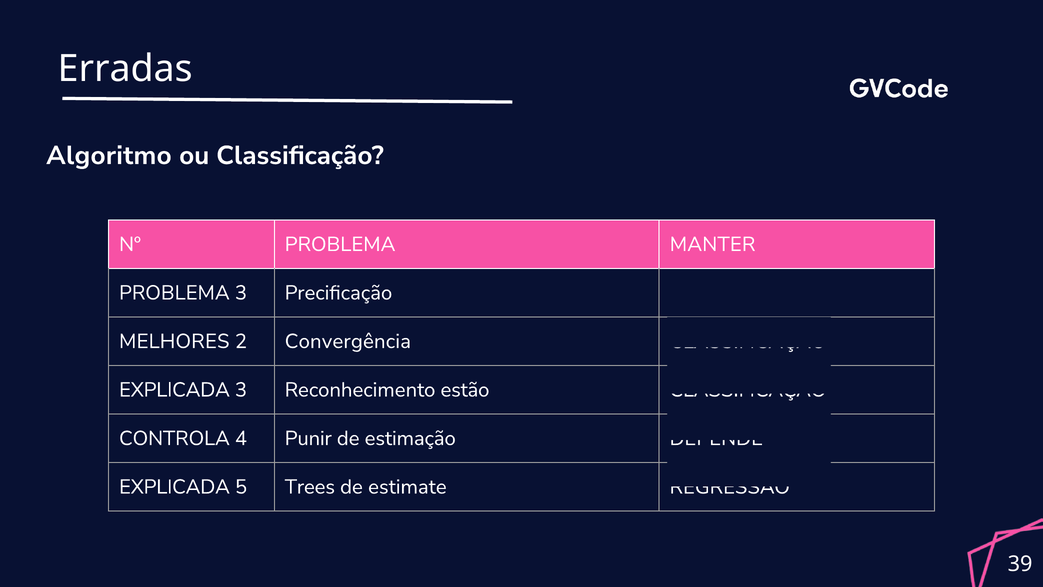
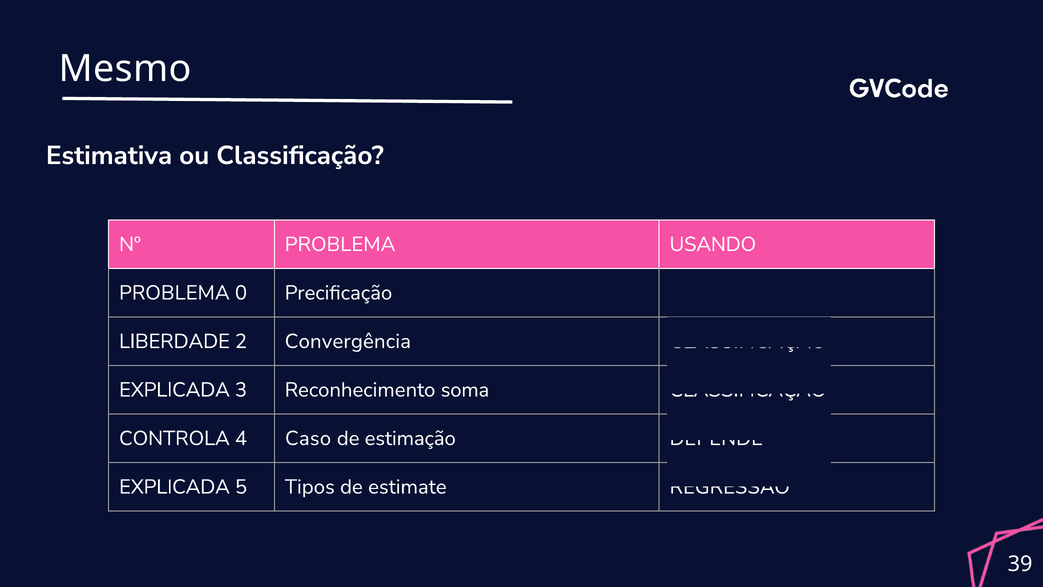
Erradas: Erradas -> Mesmo
Algoritmo: Algoritmo -> Estimativa
MANTER: MANTER -> USANDO
PROBLEMA 3: 3 -> 0
MELHORES: MELHORES -> LIBERDADE
estão: estão -> soma
Punir: Punir -> Caso
Trees: Trees -> Tipos
